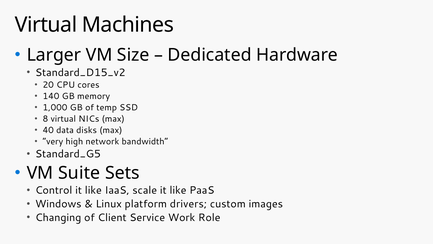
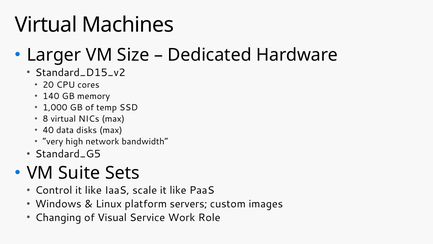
drivers: drivers -> servers
Client: Client -> Visual
